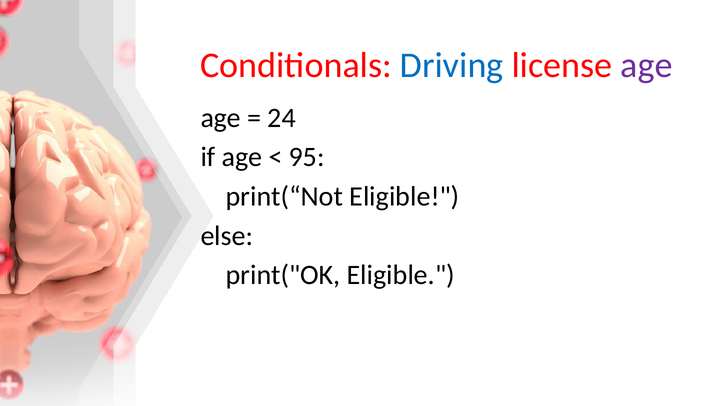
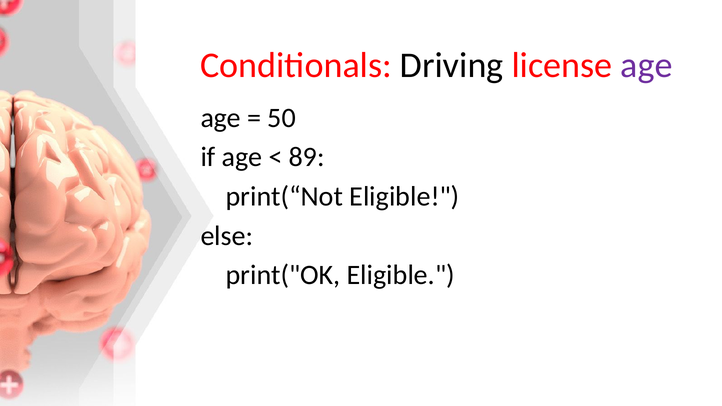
Driving colour: blue -> black
24: 24 -> 50
95: 95 -> 89
